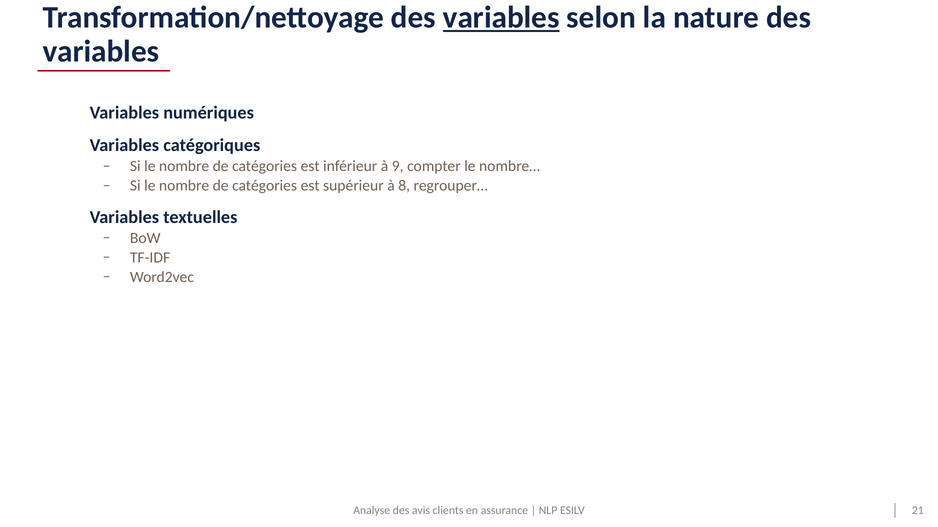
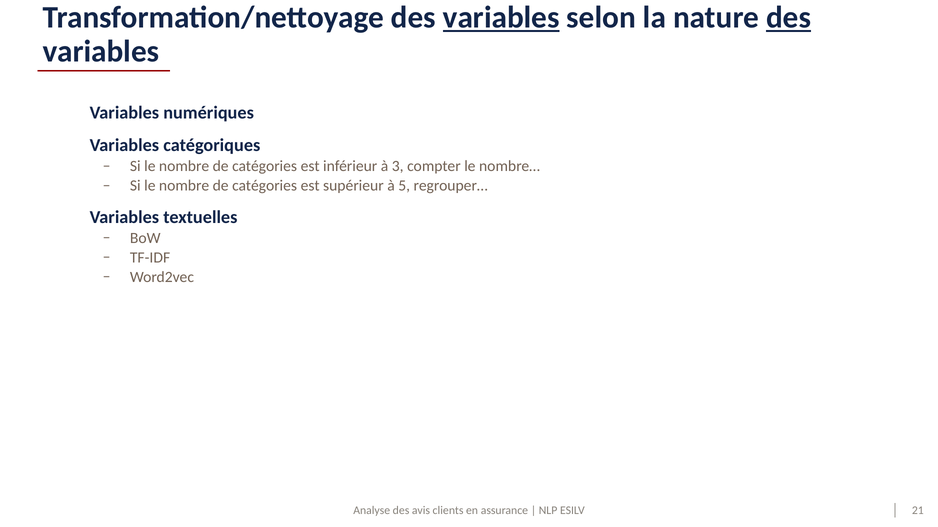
des at (789, 18) underline: none -> present
9: 9 -> 3
8: 8 -> 5
